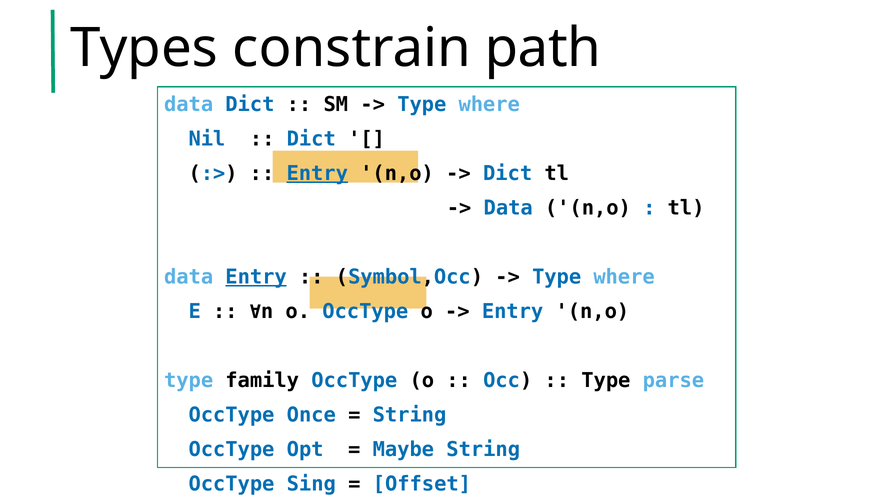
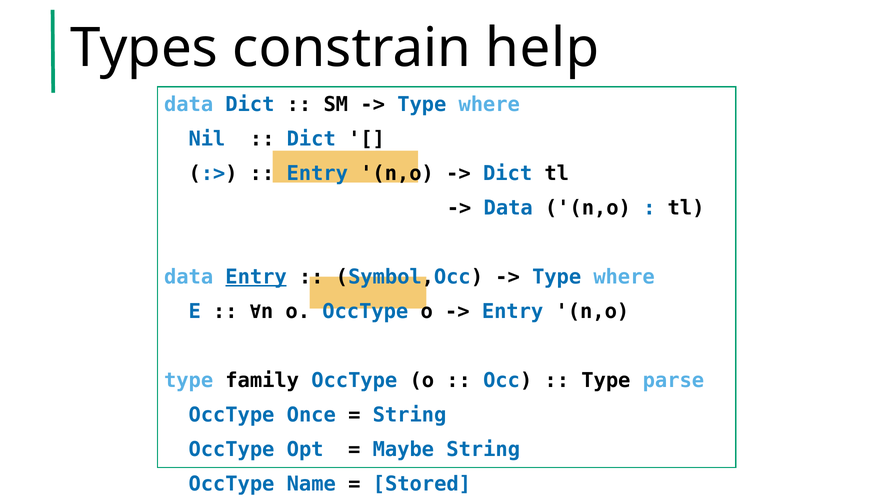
path: path -> help
Entry at (317, 173) underline: present -> none
Sing: Sing -> Name
Offset: Offset -> Stored
